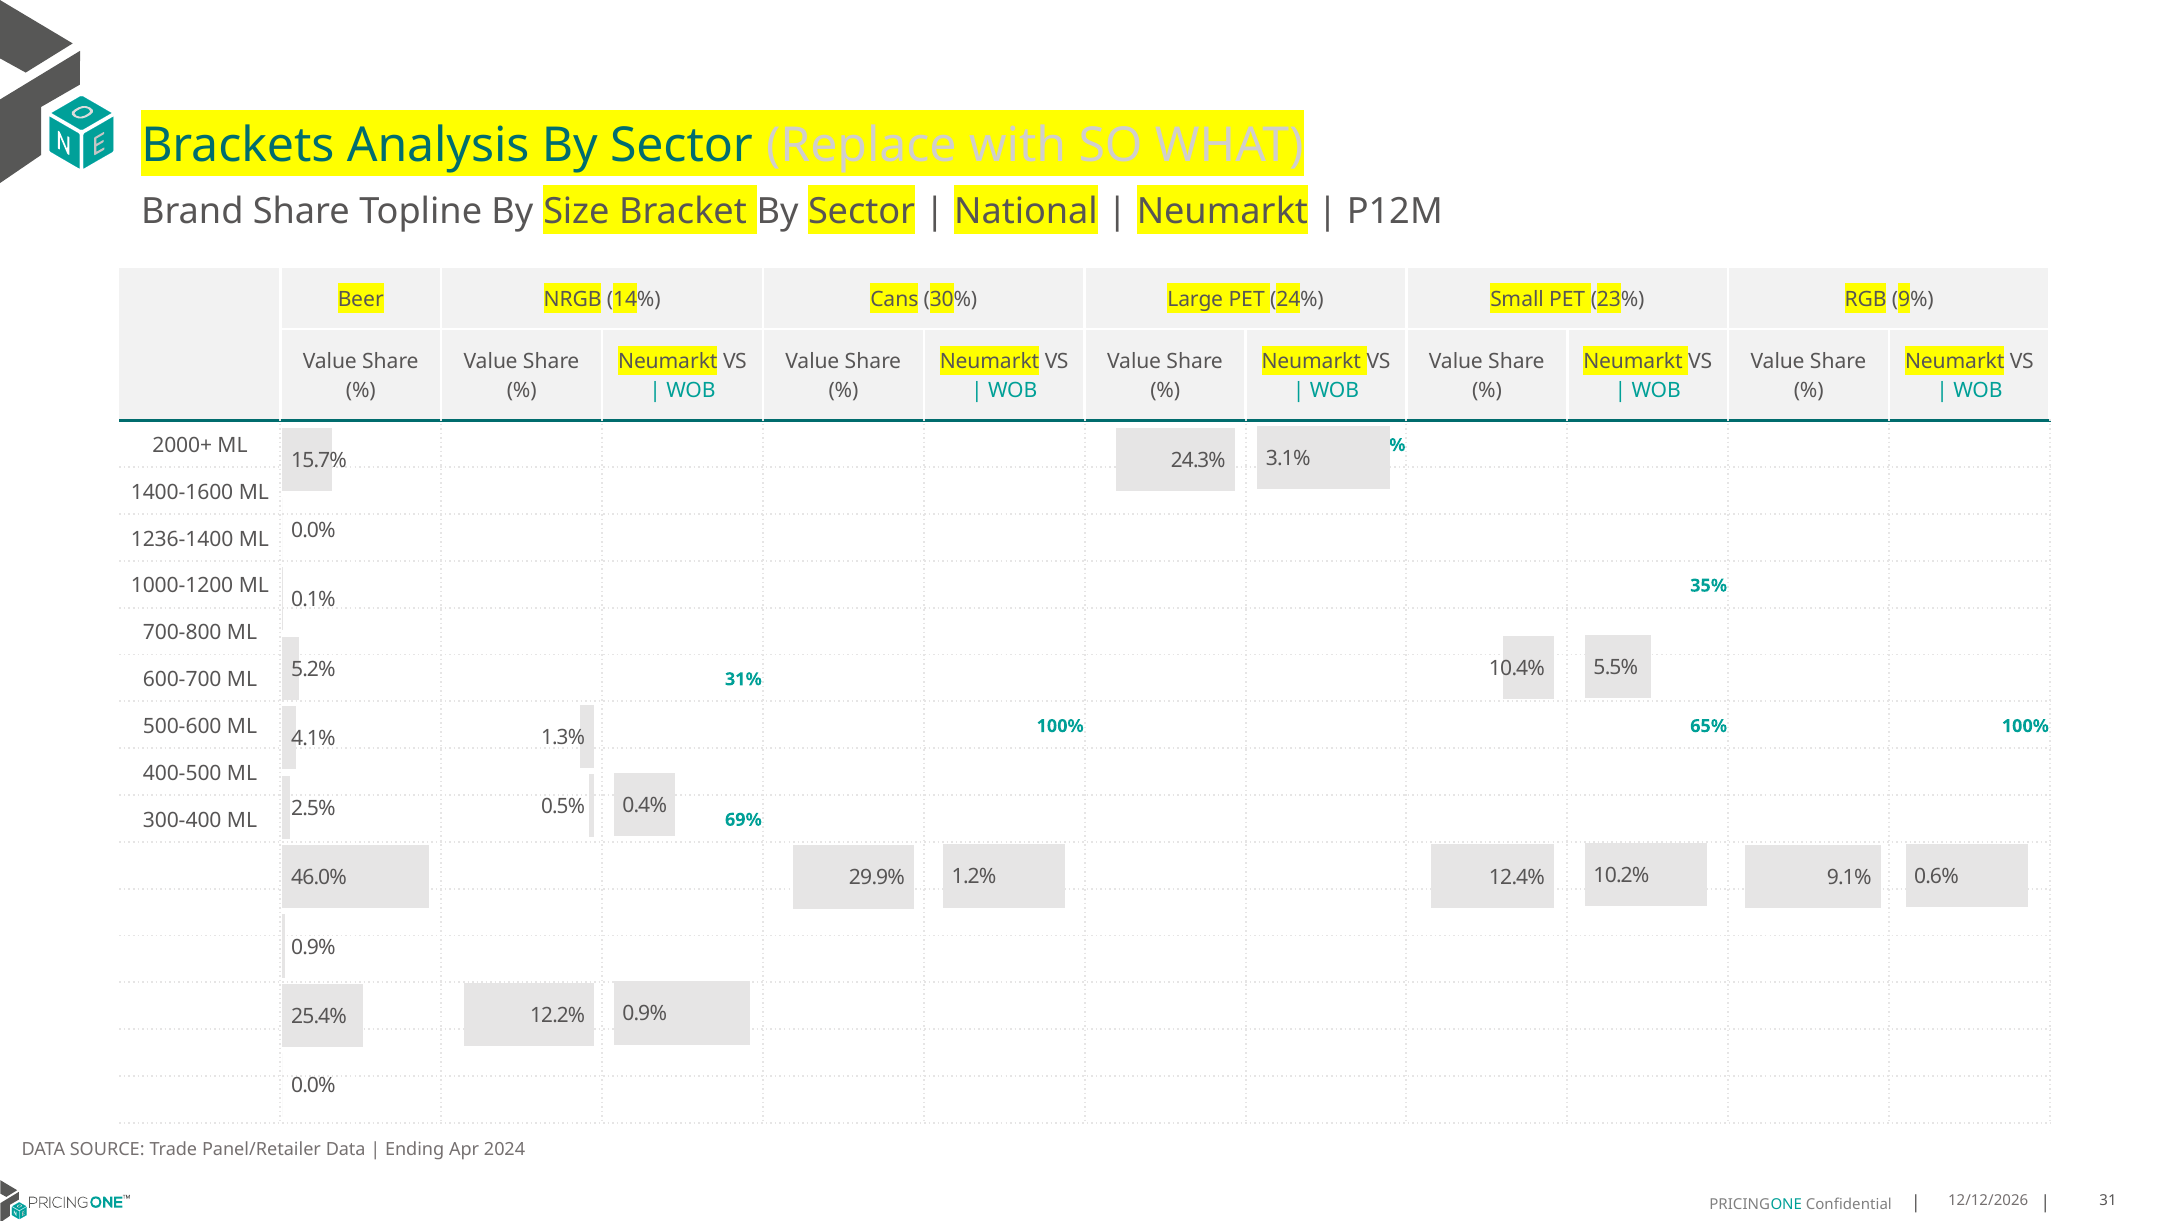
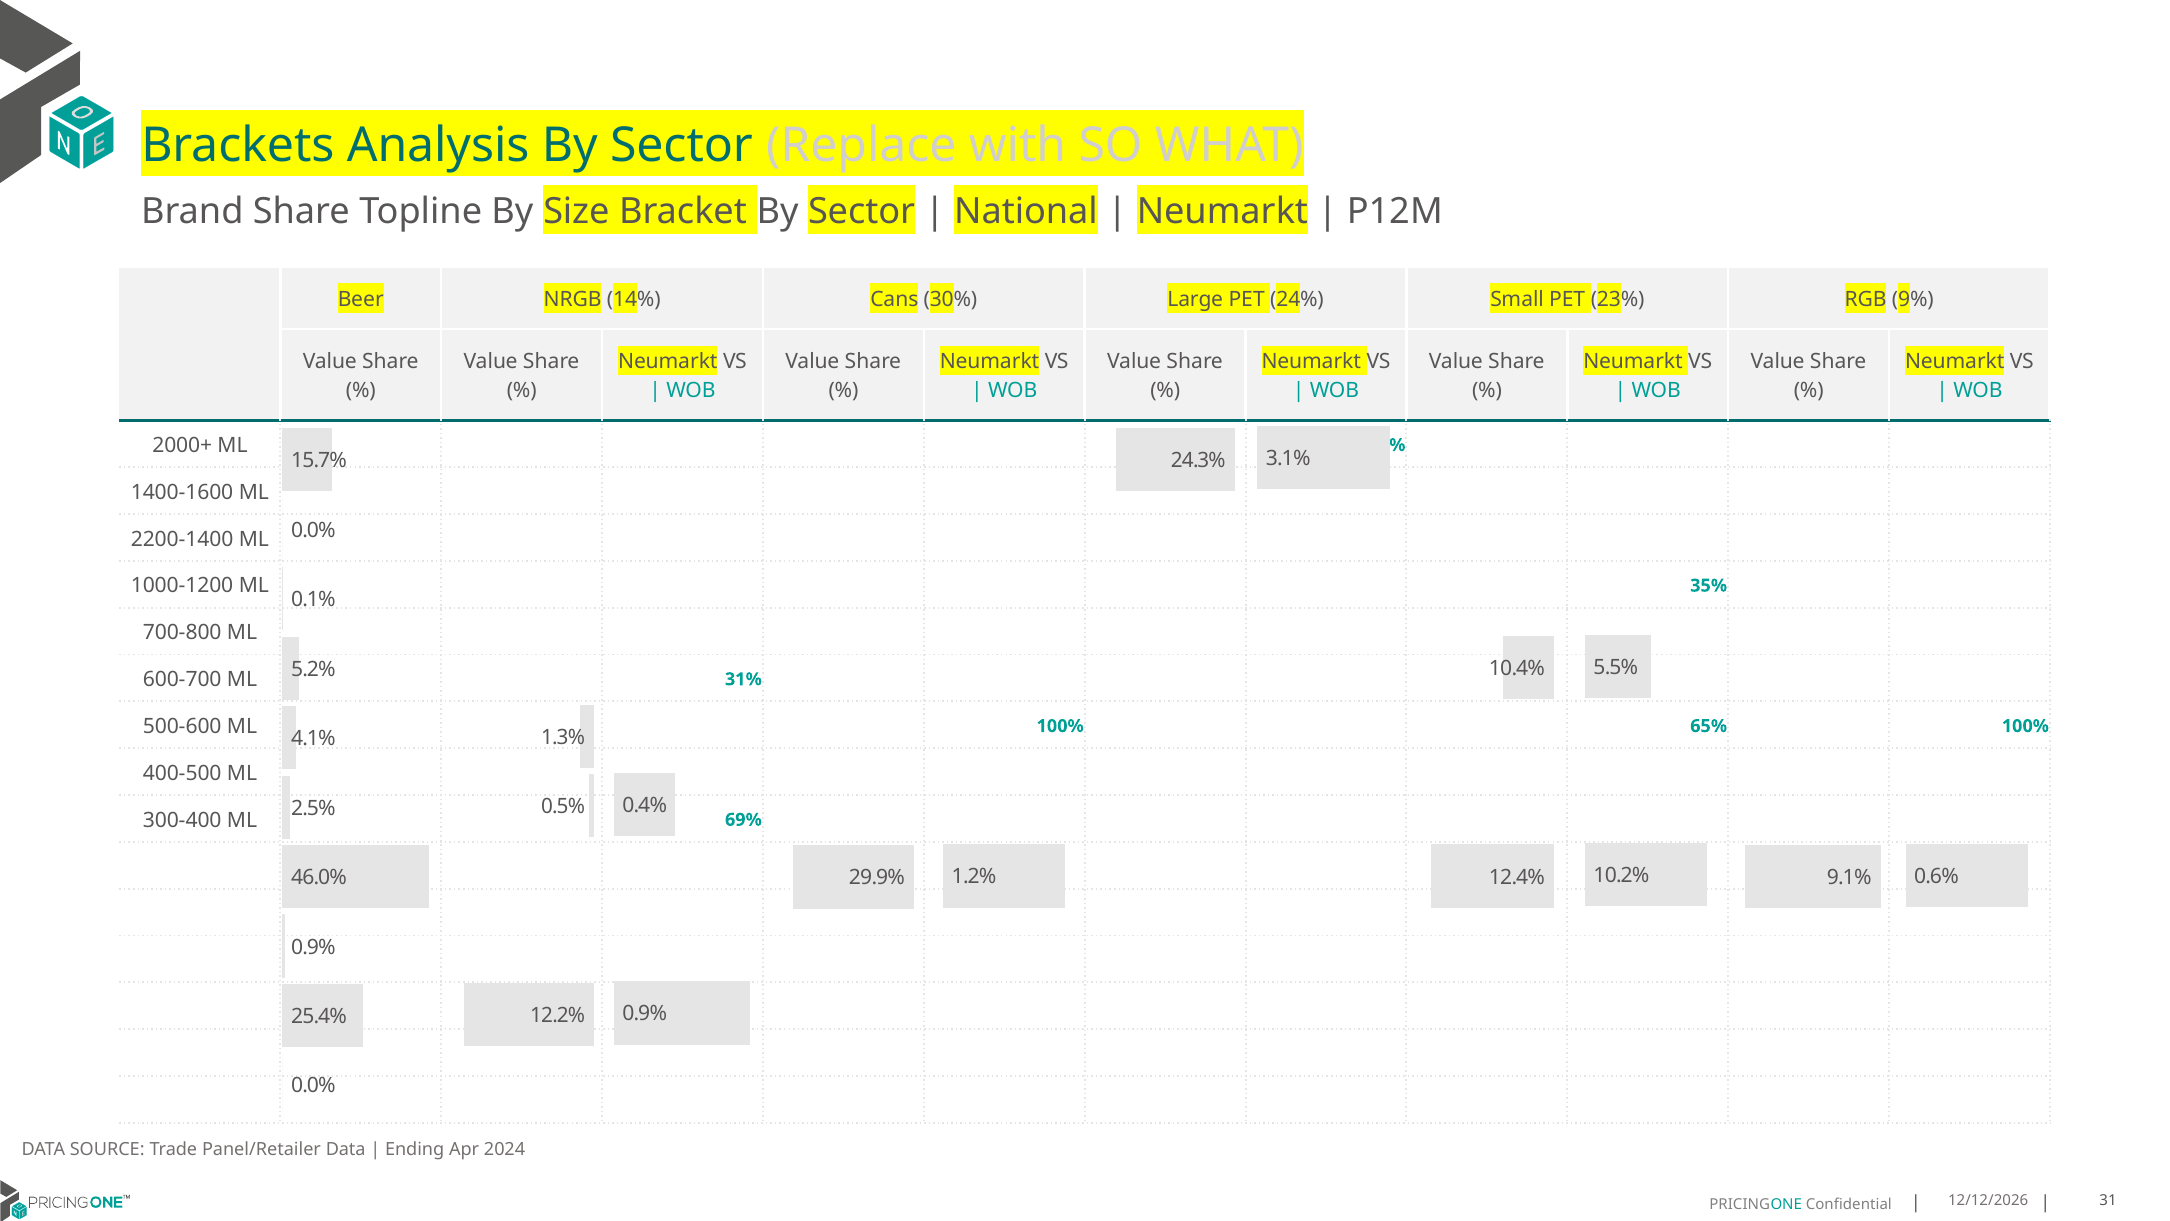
1236-1400: 1236-1400 -> 2200-1400
